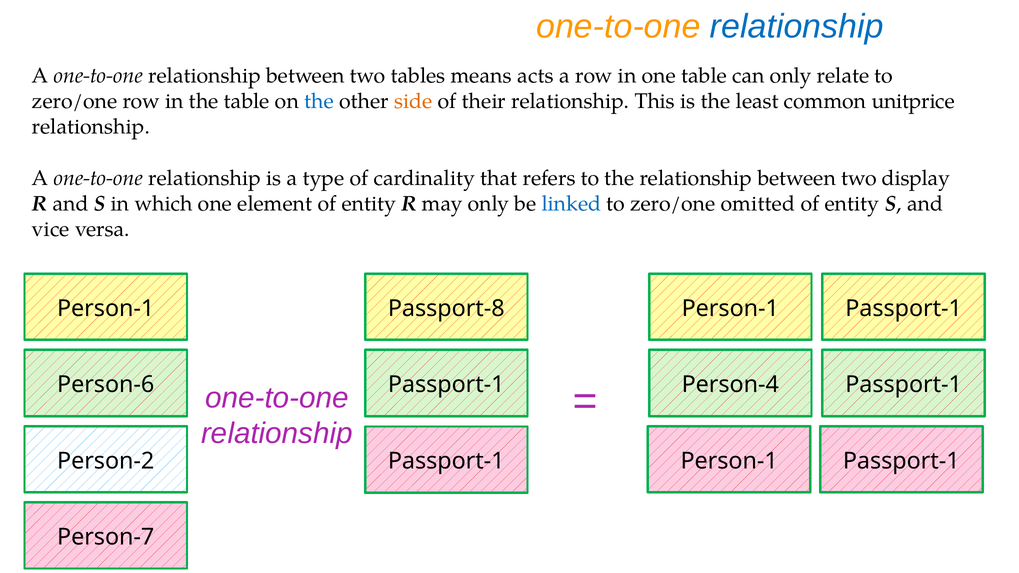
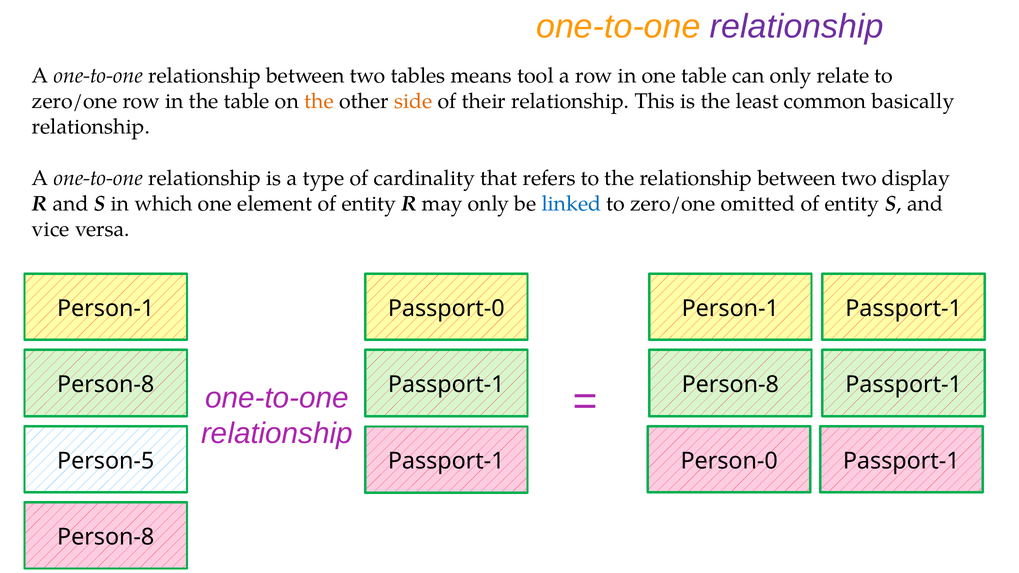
relationship at (797, 27) colour: blue -> purple
acts: acts -> tool
the at (319, 101) colour: blue -> orange
unitprice: unitprice -> basically
Passport-8: Passport-8 -> Passport-0
Person-6 at (106, 385): Person-6 -> Person-8
Person-4 at (730, 385): Person-4 -> Person-8
Person-2: Person-2 -> Person-5
Passport-1 Person-1: Person-1 -> Person-0
Person-7 at (106, 537): Person-7 -> Person-8
